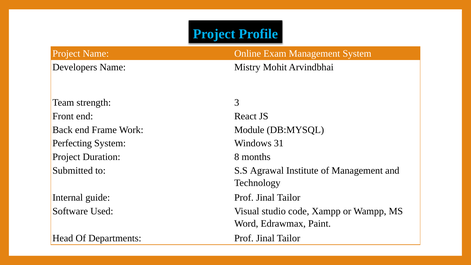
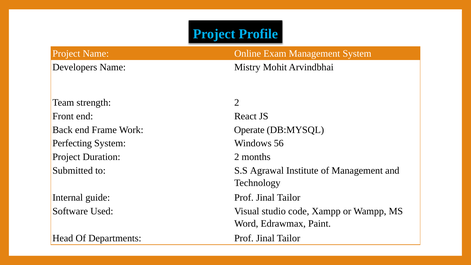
strength 3: 3 -> 2
Module: Module -> Operate
31: 31 -> 56
Duration 8: 8 -> 2
